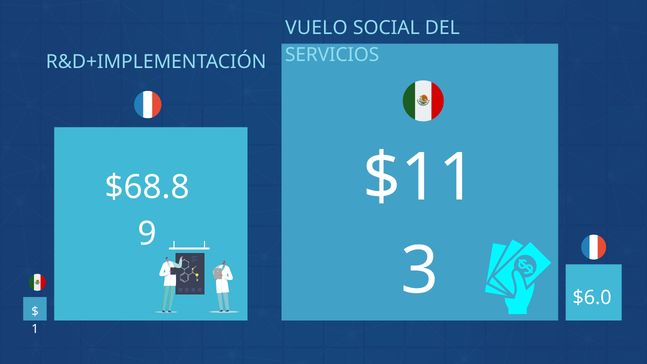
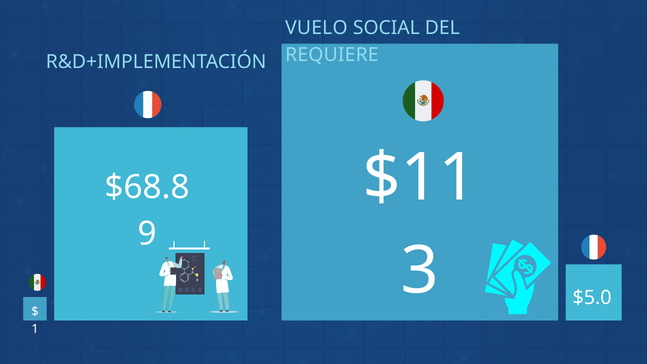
SERVICIOS: SERVICIOS -> REQUIERE
$6.0: $6.0 -> $5.0
